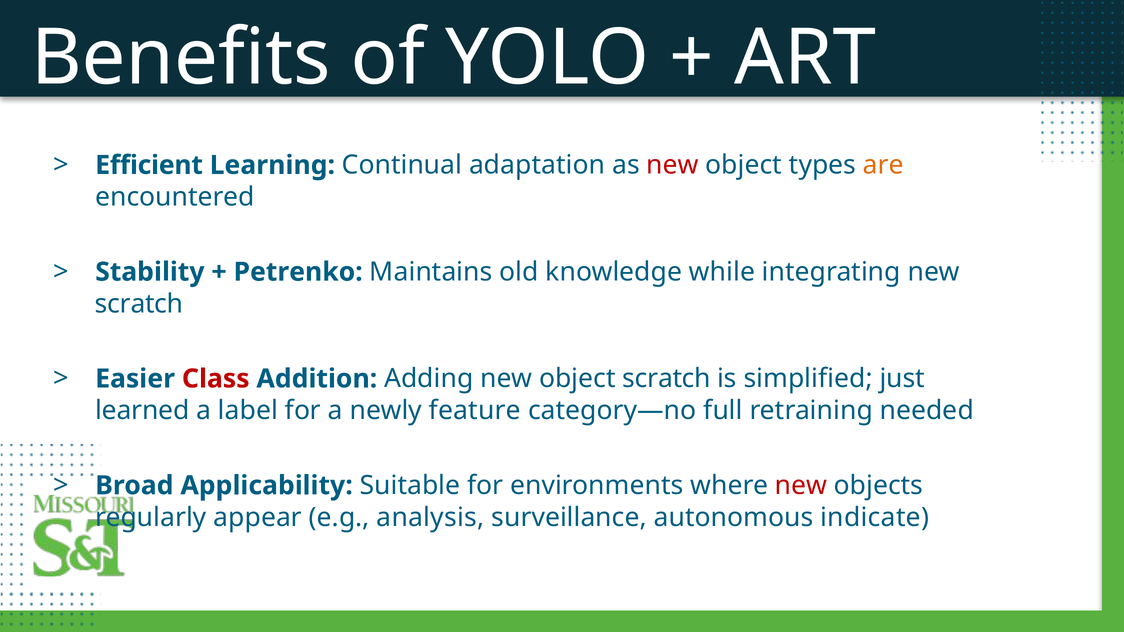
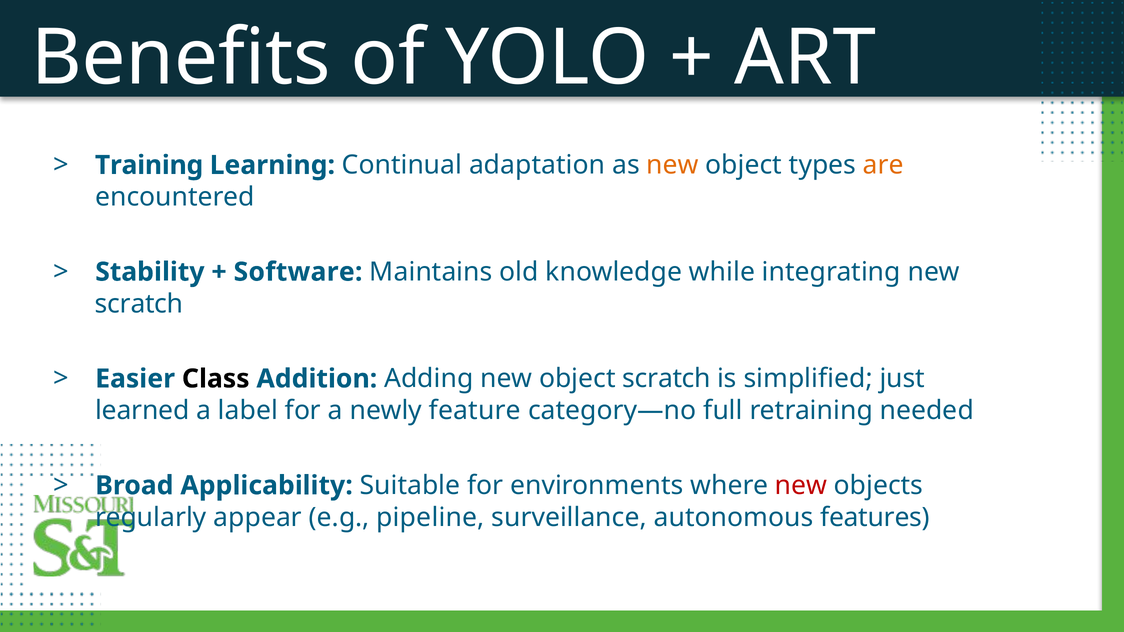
Efficient: Efficient -> Training
new at (672, 165) colour: red -> orange
Petrenko: Petrenko -> Software
Class colour: red -> black
analysis: analysis -> pipeline
indicate: indicate -> features
